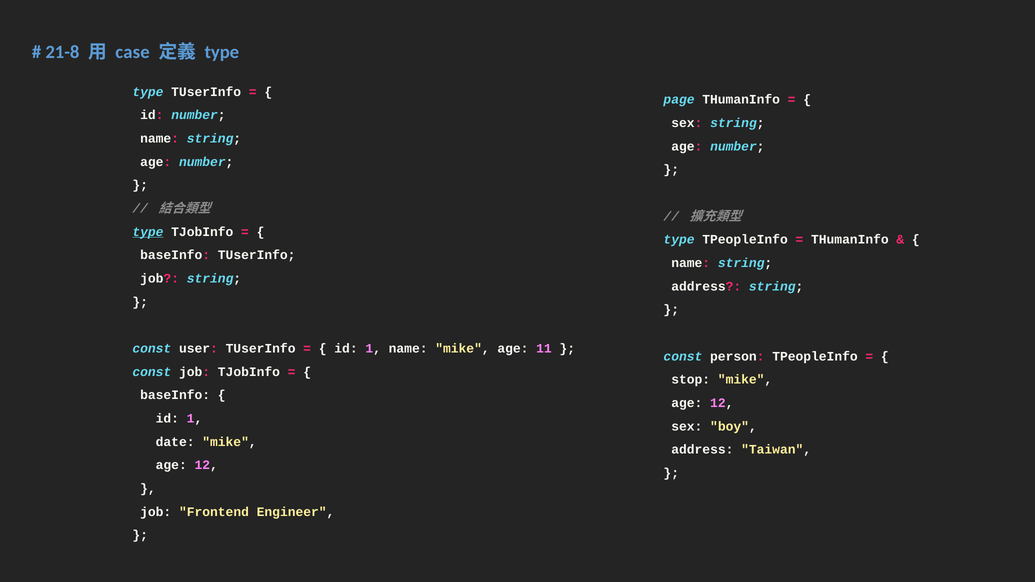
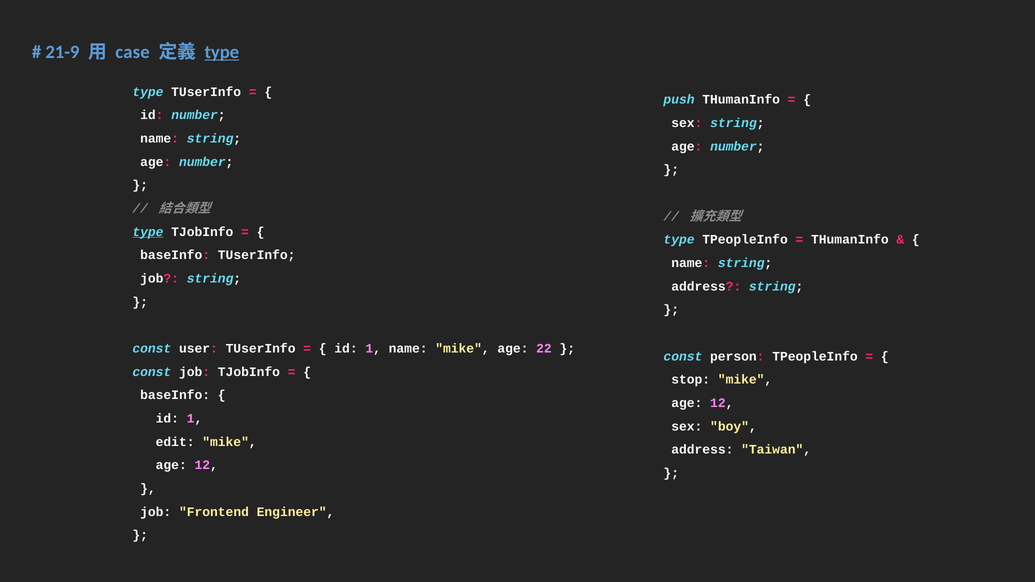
21-8: 21-8 -> 21-9
type at (222, 52) underline: none -> present
page: page -> push
11: 11 -> 22
date: date -> edit
